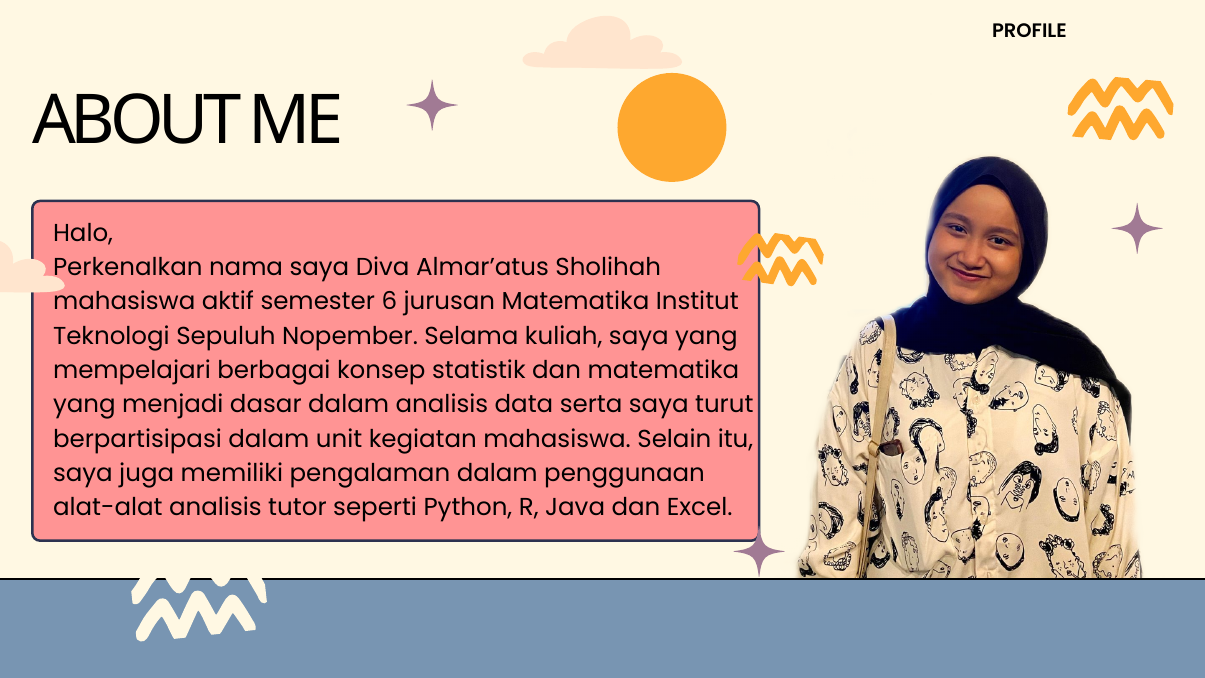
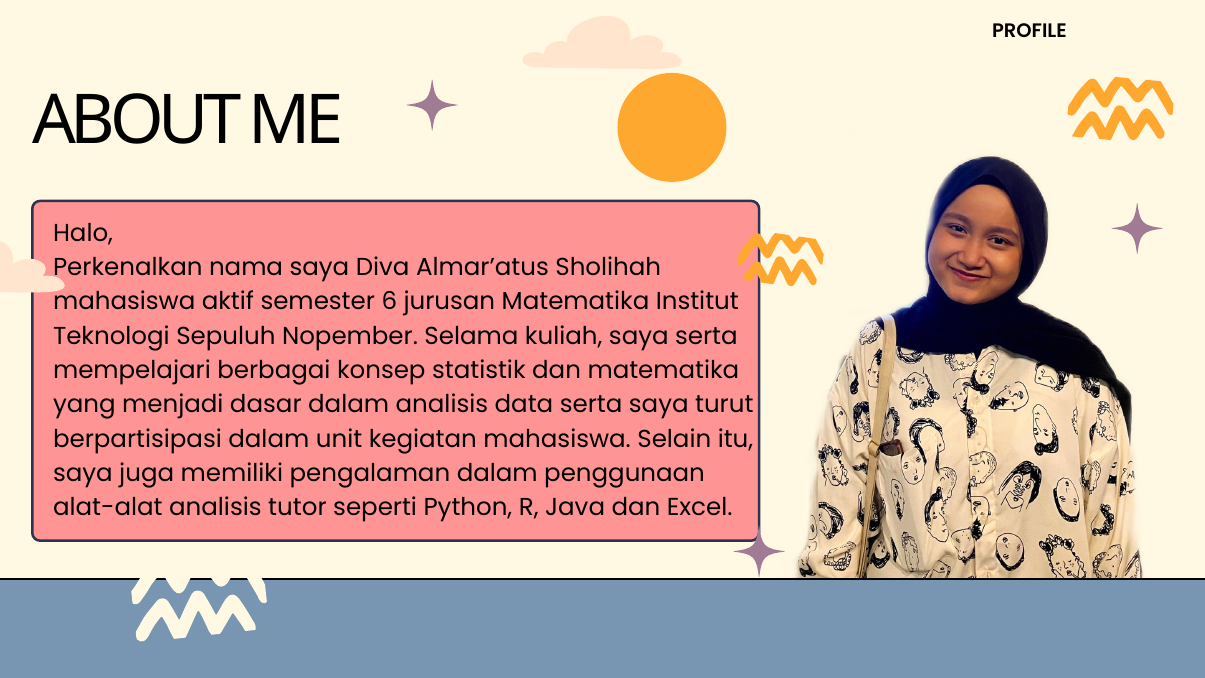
saya yang: yang -> serta
